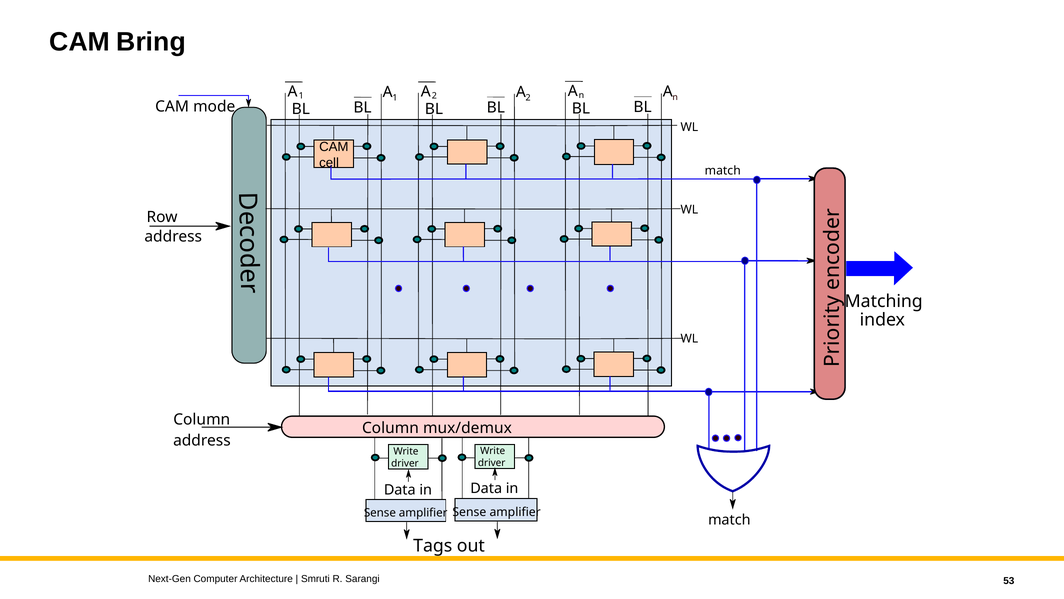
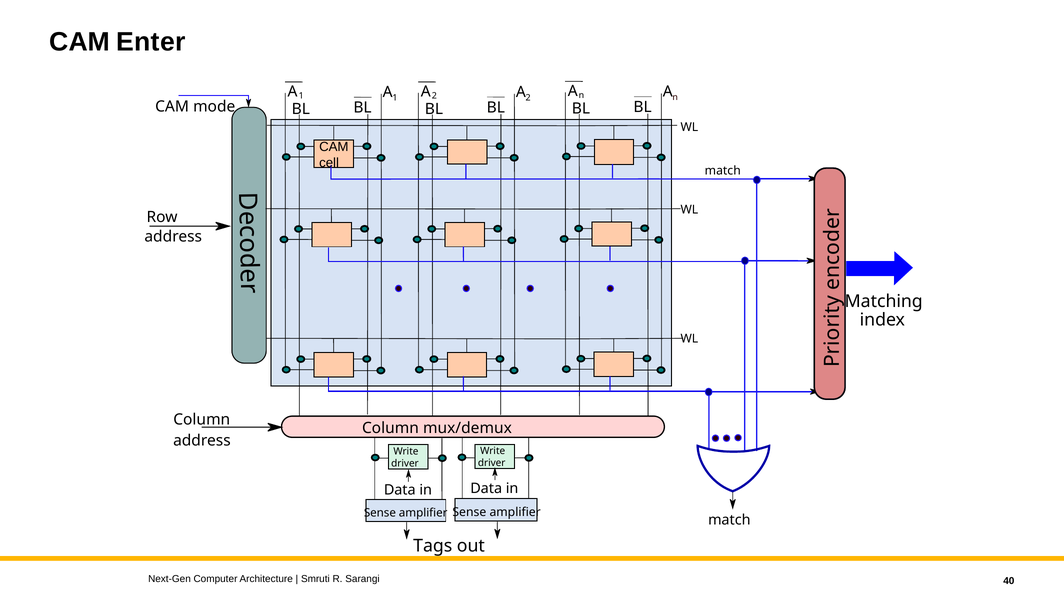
Bring: Bring -> Enter
53: 53 -> 40
